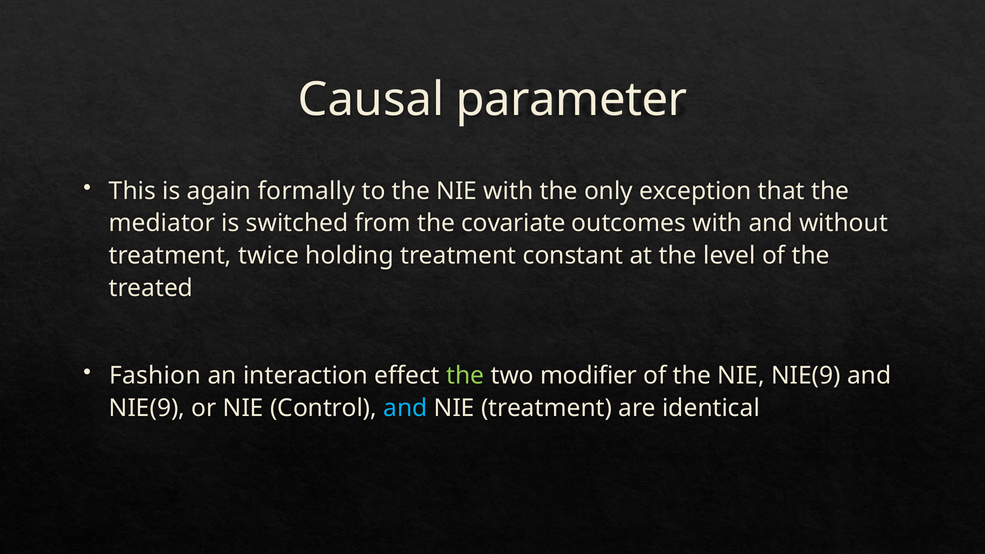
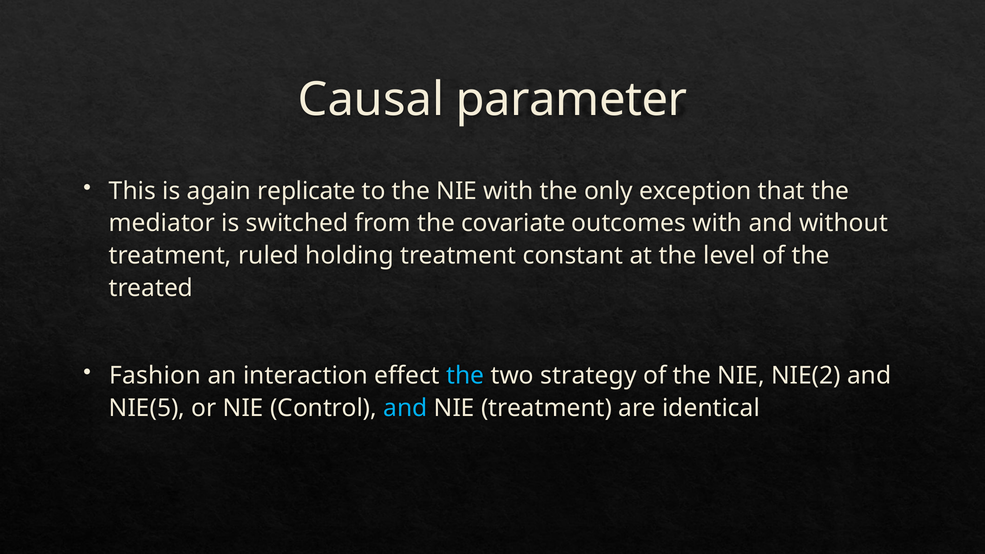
formally: formally -> replicate
twice: twice -> ruled
the at (465, 375) colour: light green -> light blue
modifier: modifier -> strategy
NIE NIE(9: NIE(9 -> NIE(2
NIE(9 at (147, 408): NIE(9 -> NIE(5
